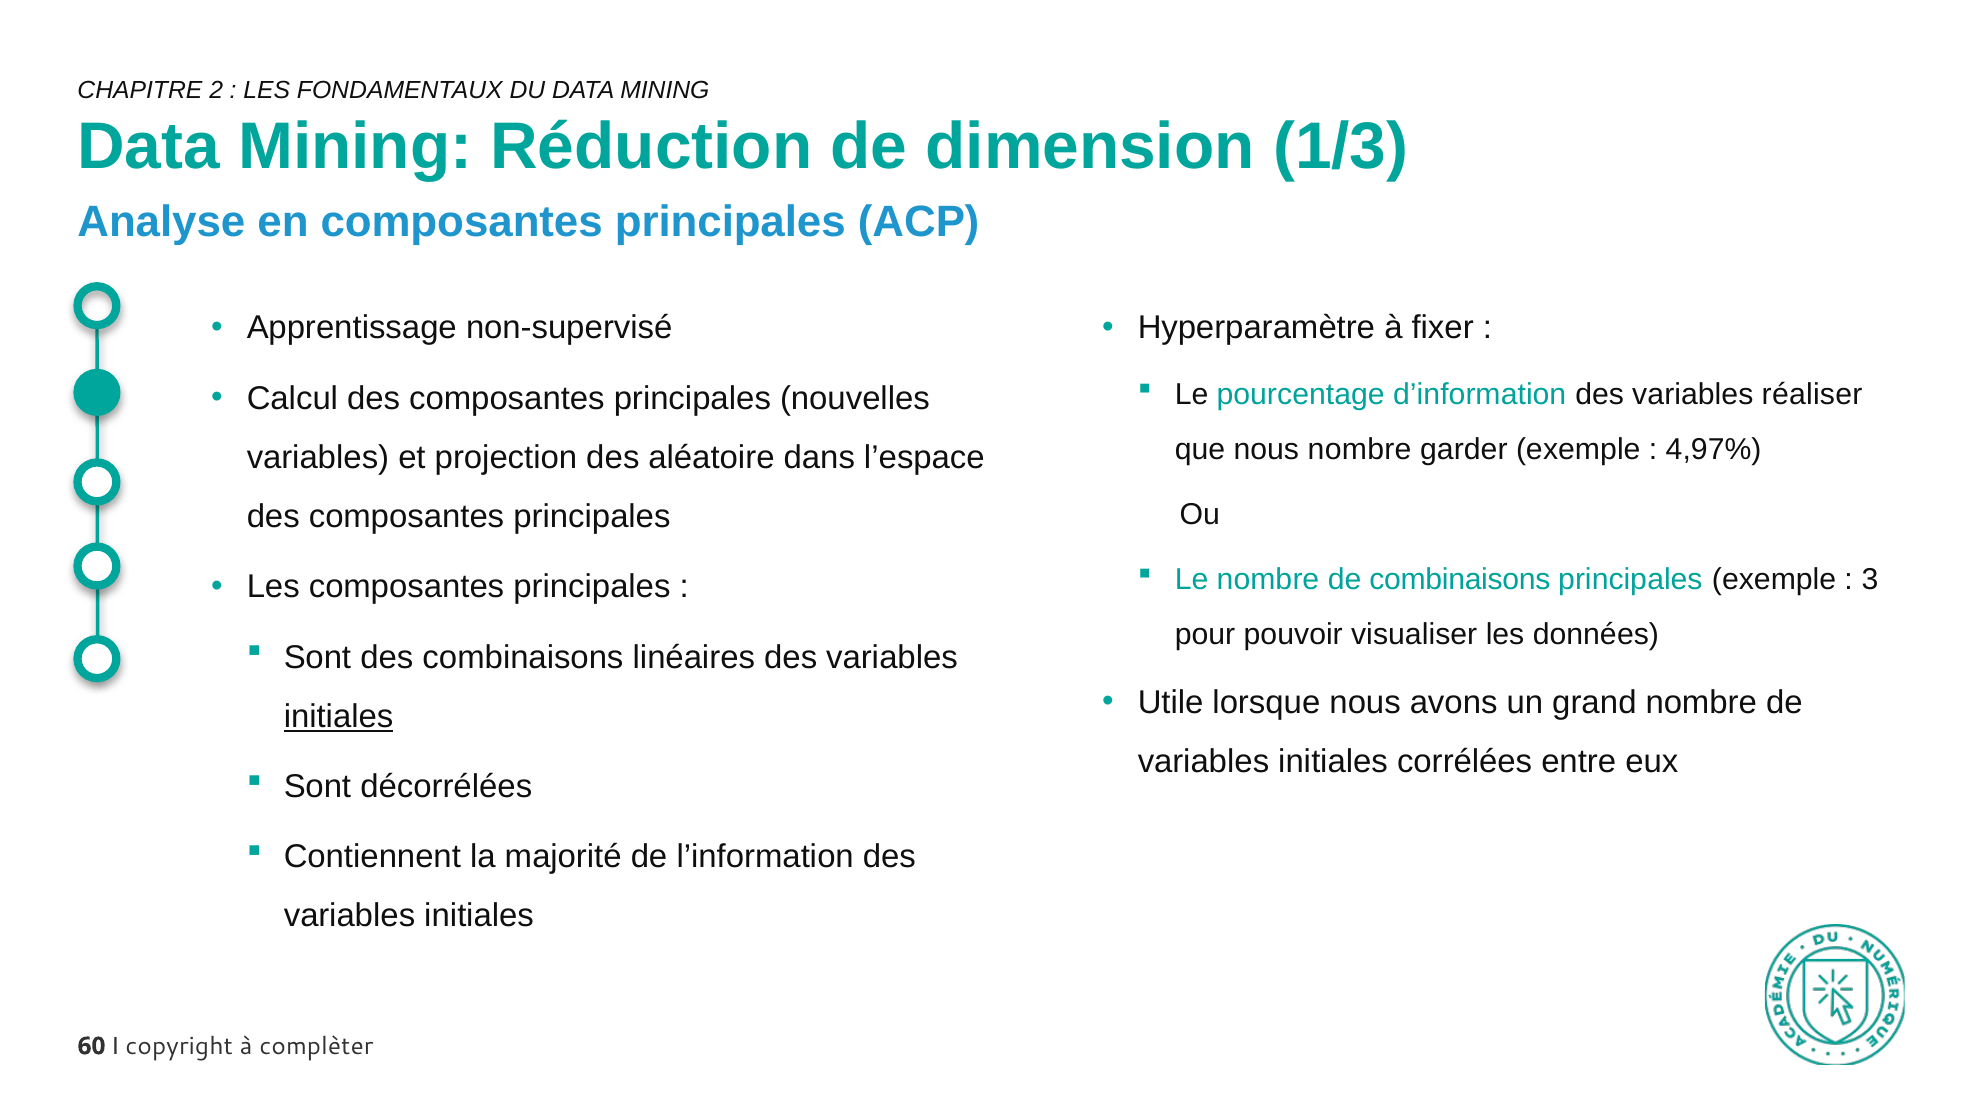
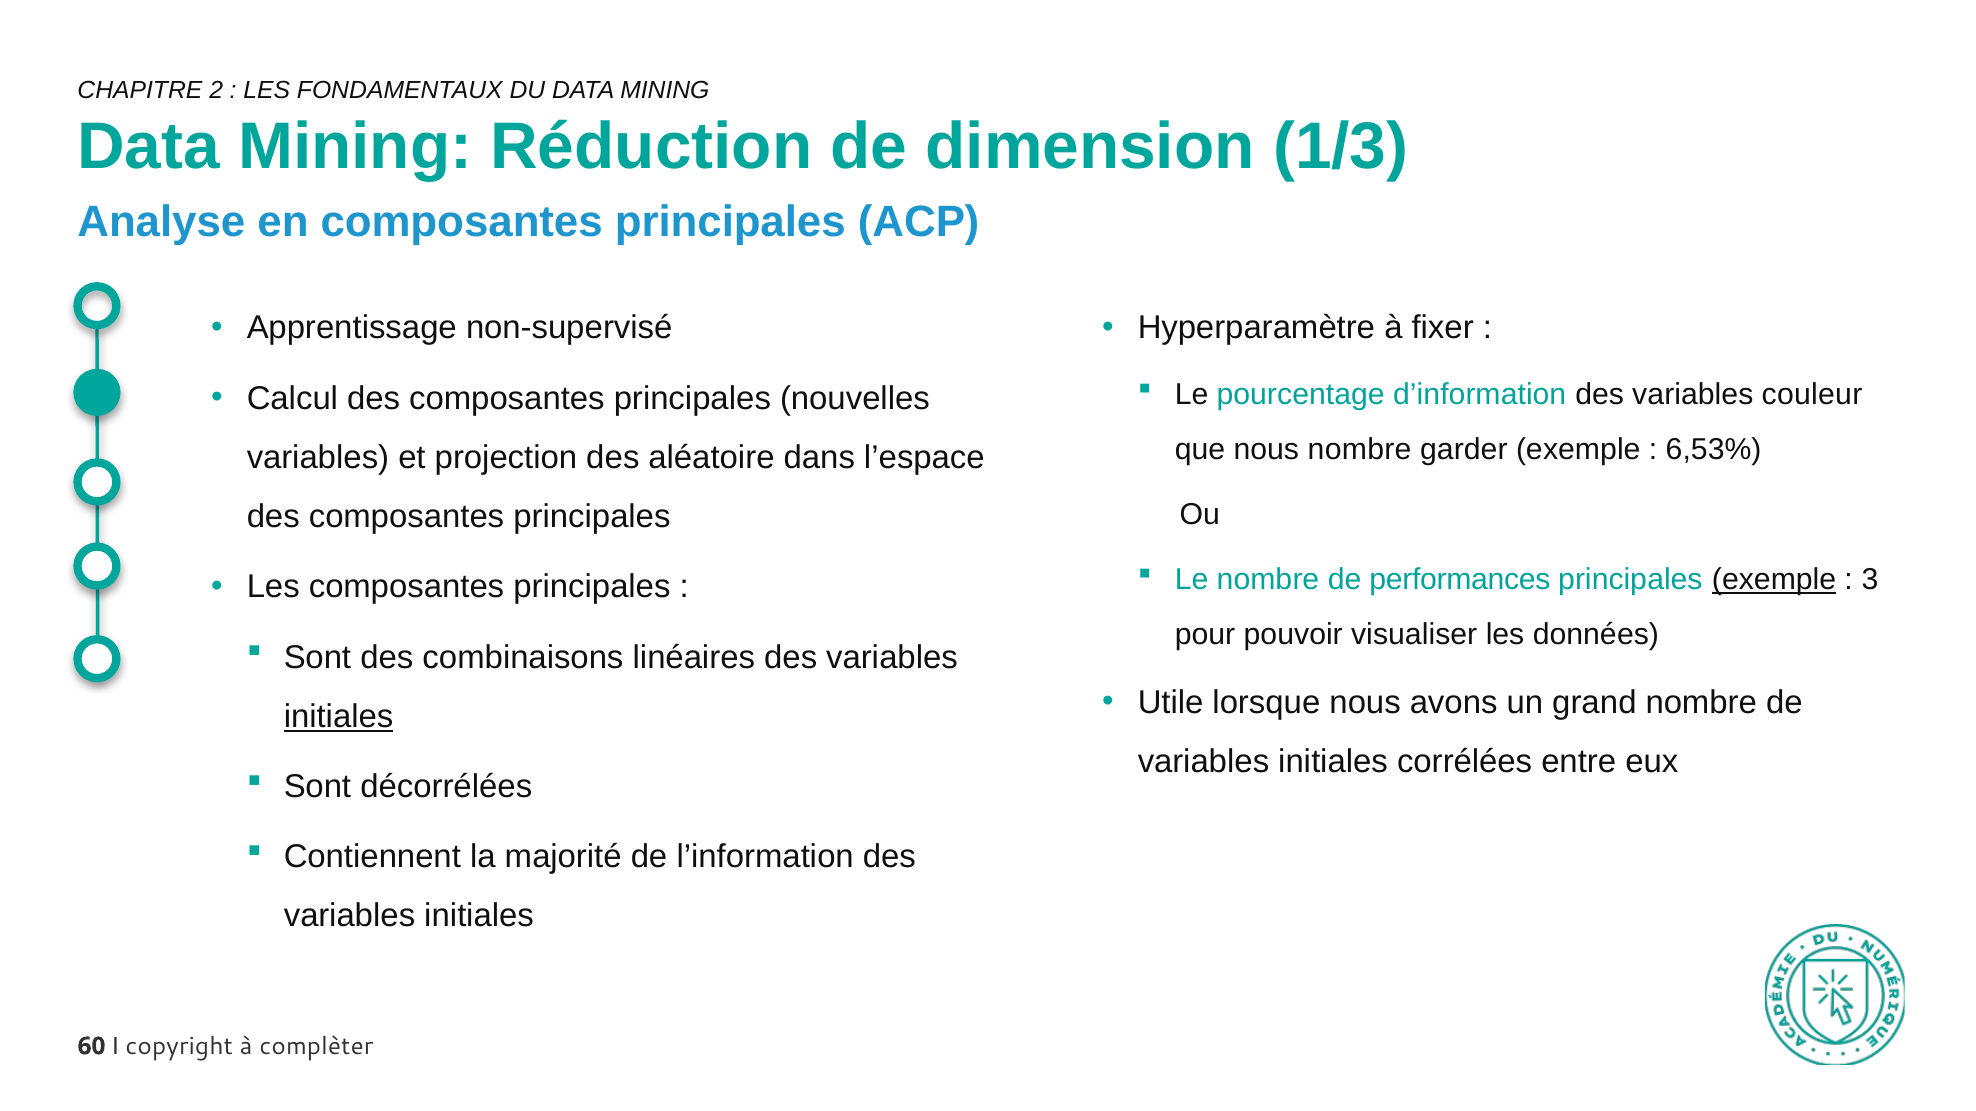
réaliser: réaliser -> couleur
4,97%: 4,97% -> 6,53%
de combinaisons: combinaisons -> performances
exemple at (1774, 580) underline: none -> present
